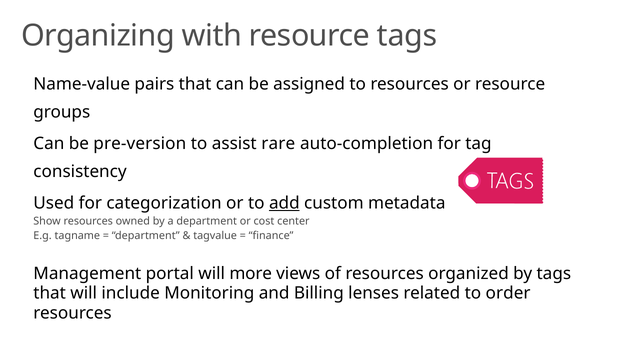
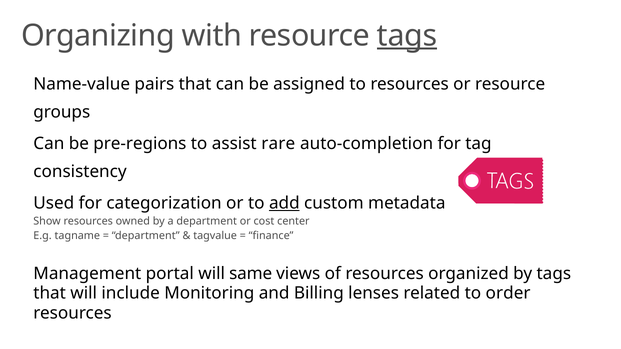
tags at (407, 36) underline: none -> present
pre-version: pre-version -> pre-regions
more: more -> same
